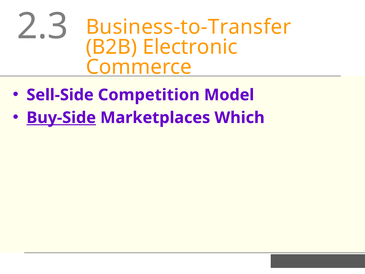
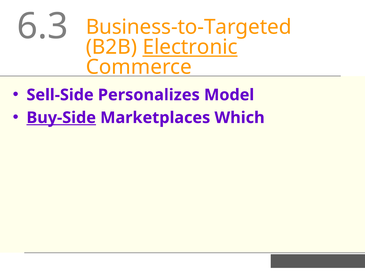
2.3: 2.3 -> 6.3
Business-to-Transfer: Business-to-Transfer -> Business-to-Targeted
Electronic underline: none -> present
Competition: Competition -> Personalizes
